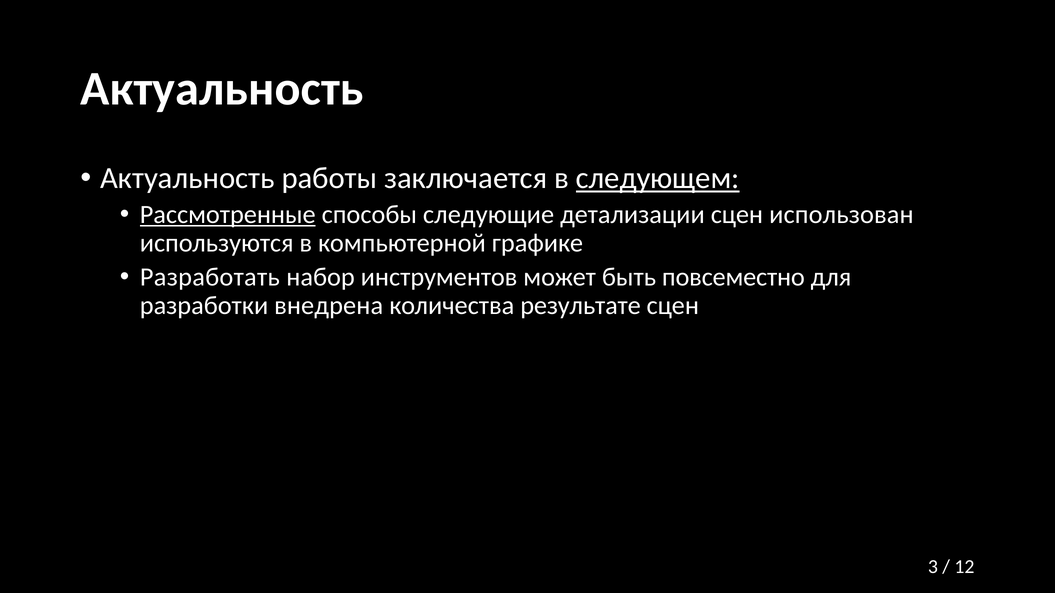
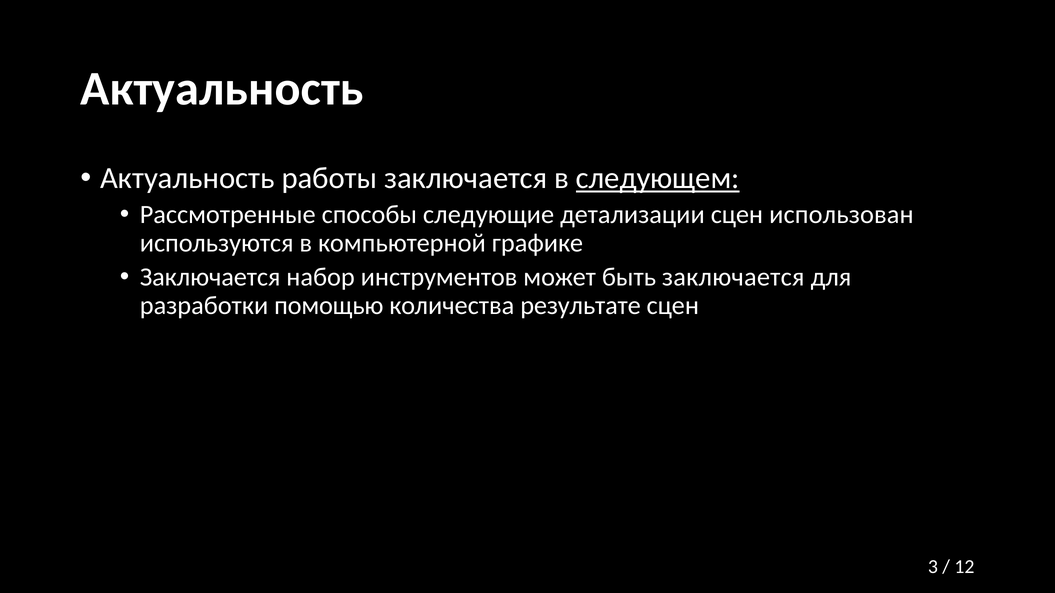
Рассмотренные underline: present -> none
Разработать at (210, 277): Разработать -> Заключается
быть повсеместно: повсеместно -> заключается
внедрена: внедрена -> помощью
